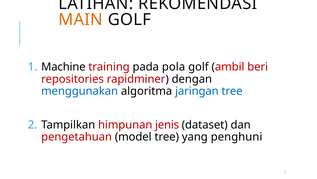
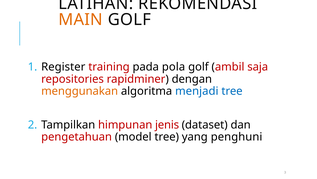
Machine: Machine -> Register
beri: beri -> saja
menggunakan colour: blue -> orange
jaringan: jaringan -> menjadi
